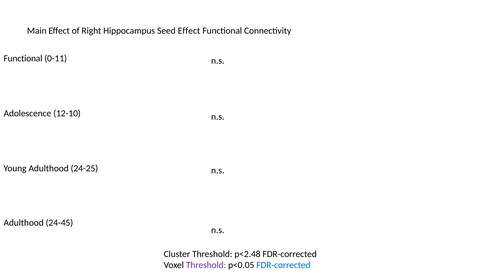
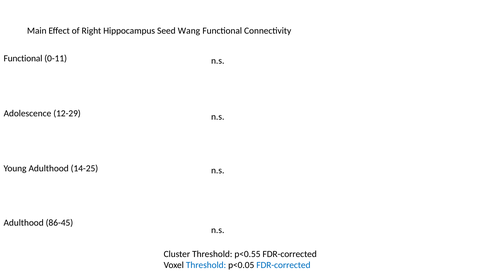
Seed Effect: Effect -> Wang
12-10: 12-10 -> 12-29
24-25: 24-25 -> 14-25
24-45: 24-45 -> 86-45
p<2.48: p<2.48 -> p<0.55
Threshold at (206, 266) colour: purple -> blue
